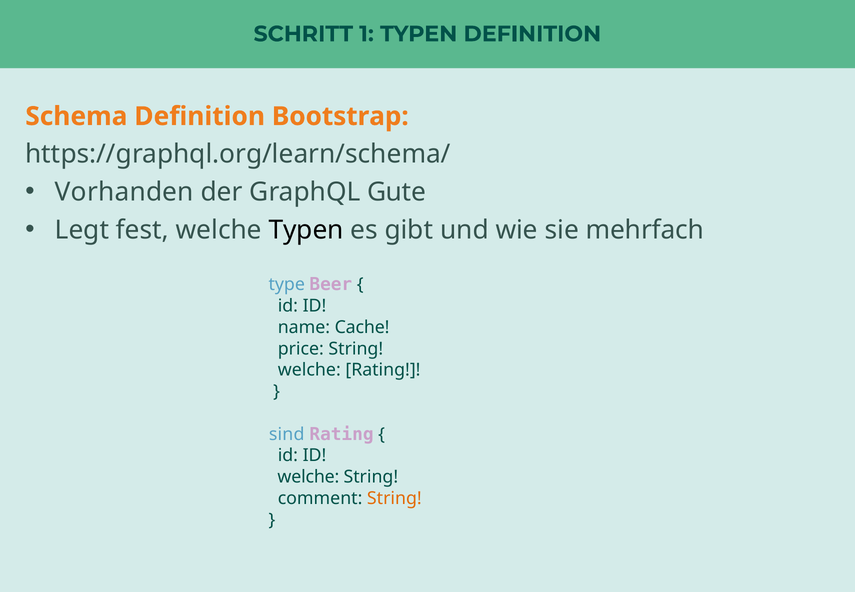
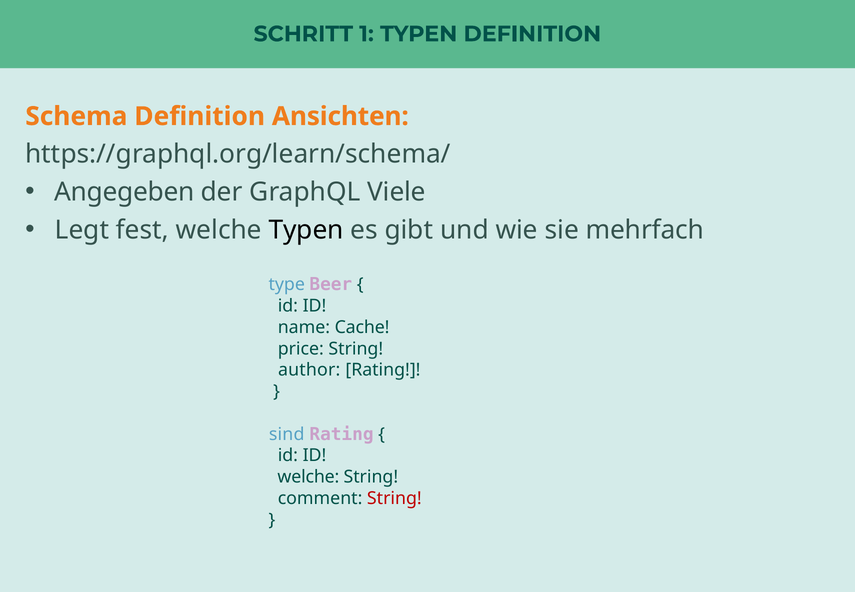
Bootstrap: Bootstrap -> Ansichten
Vorhanden: Vorhanden -> Angegeben
Gute: Gute -> Viele
welche at (309, 370): welche -> author
String at (394, 498) colour: orange -> red
